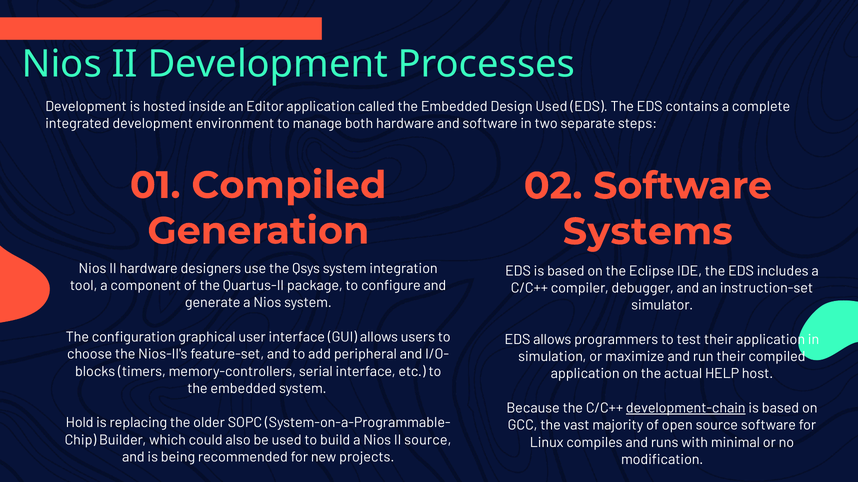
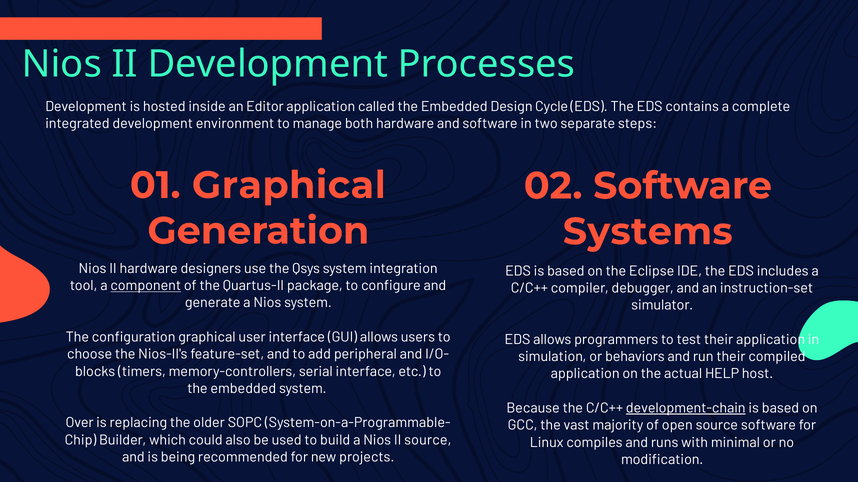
Design Used: Used -> Cycle
01 Compiled: Compiled -> Graphical
component underline: none -> present
maximize: maximize -> behaviors
Hold: Hold -> Over
